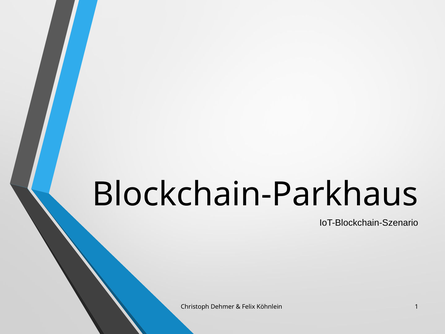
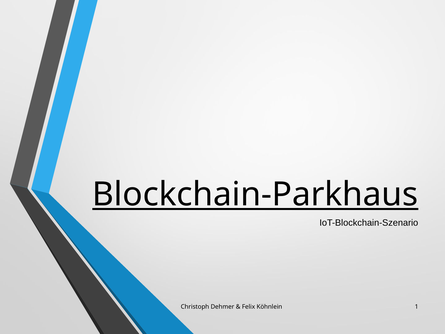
Blockchain-Parkhaus underline: none -> present
